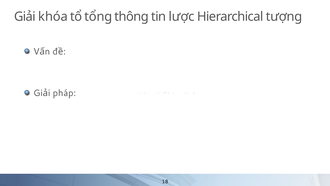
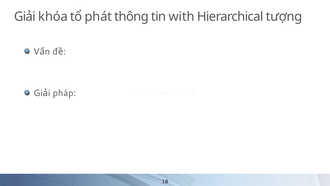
tổng: tổng -> phát
lược: lược -> with
